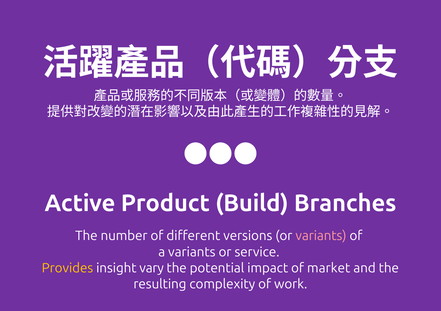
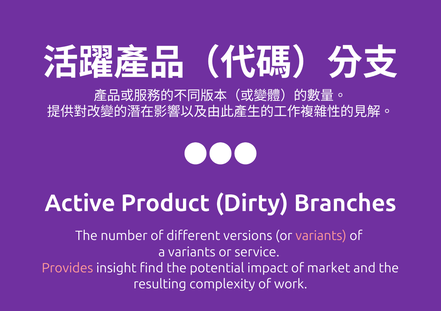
Build: Build -> Dirty
Provides colour: yellow -> pink
vary: vary -> find
